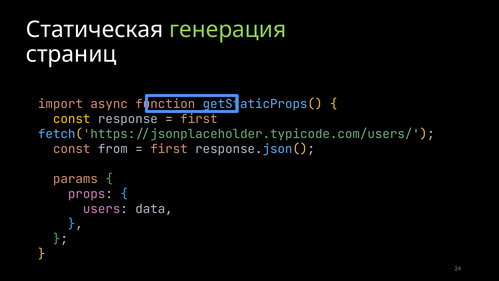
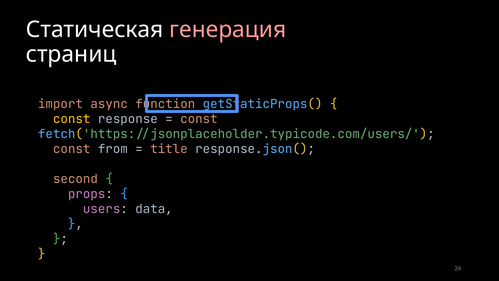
генерация colour: light green -> pink
first at (199, 119): first -> const
first at (169, 149): first -> title
params: params -> second
